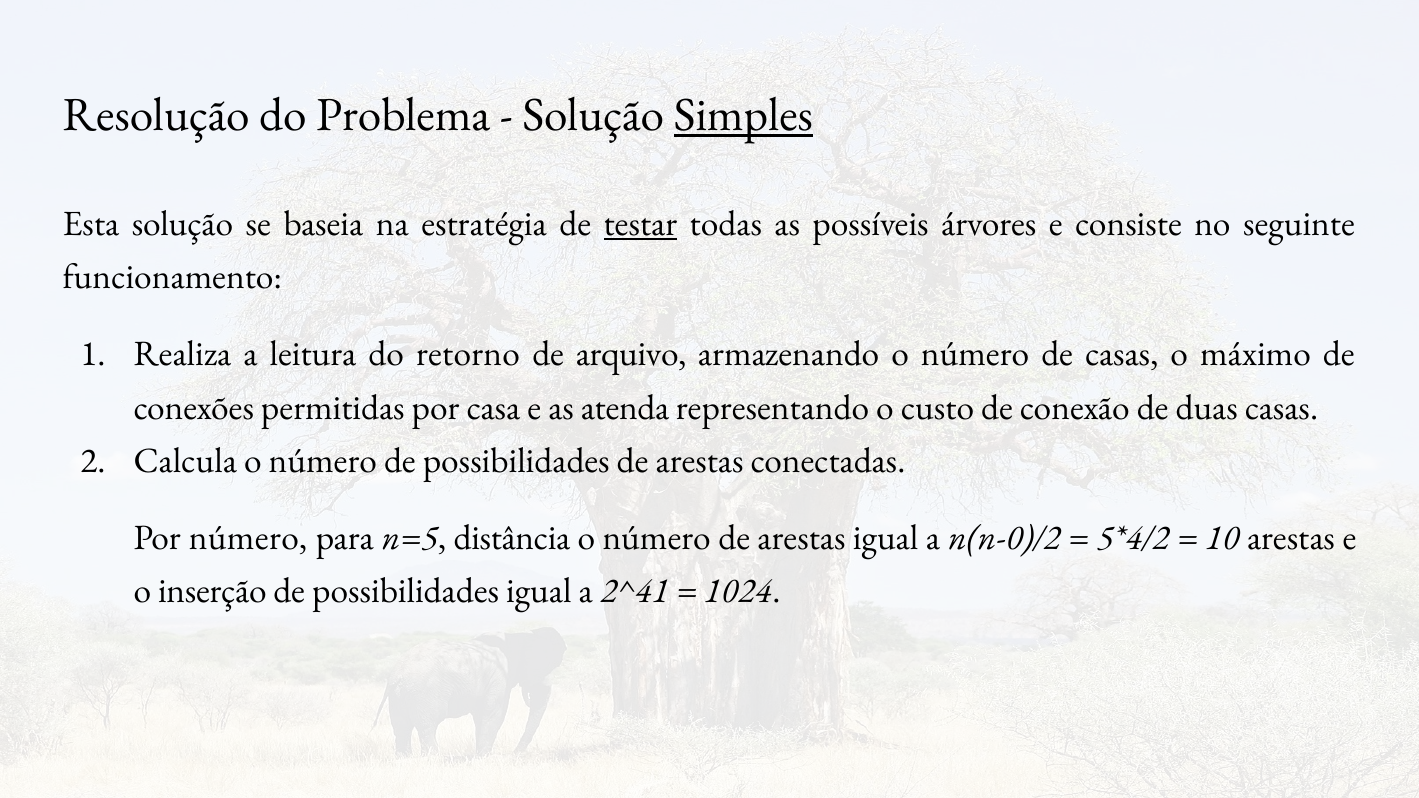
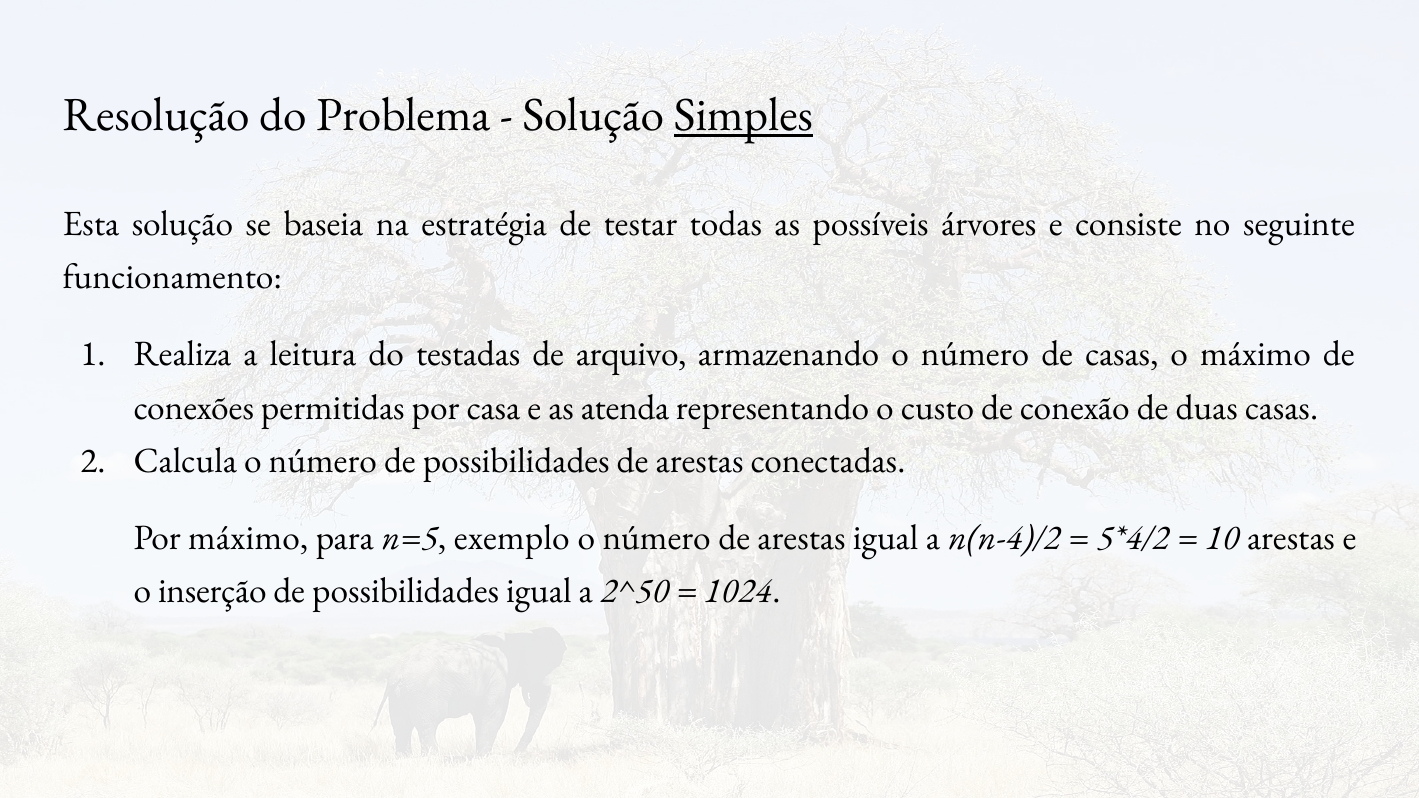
testar underline: present -> none
retorno: retorno -> testadas
Por número: número -> máximo
distância: distância -> exemplo
n(n-0)/2: n(n-0)/2 -> n(n-4)/2
2^41: 2^41 -> 2^50
